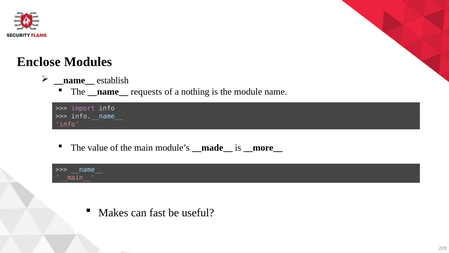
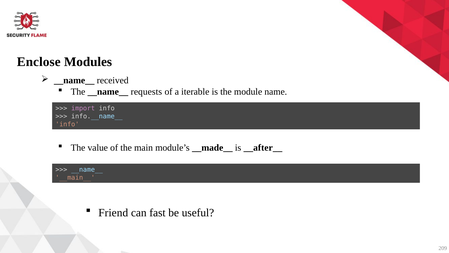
establish: establish -> received
nothing: nothing -> iterable
__more__: __more__ -> __after__
Makes: Makes -> Friend
